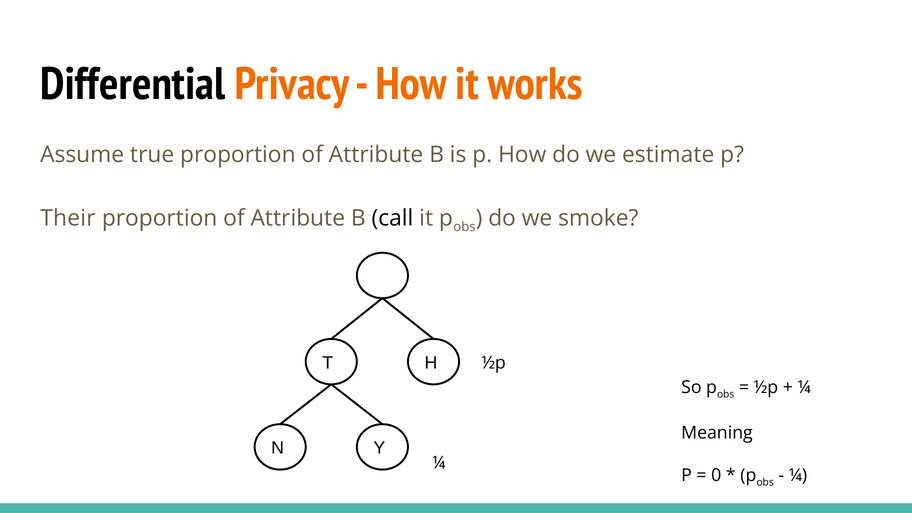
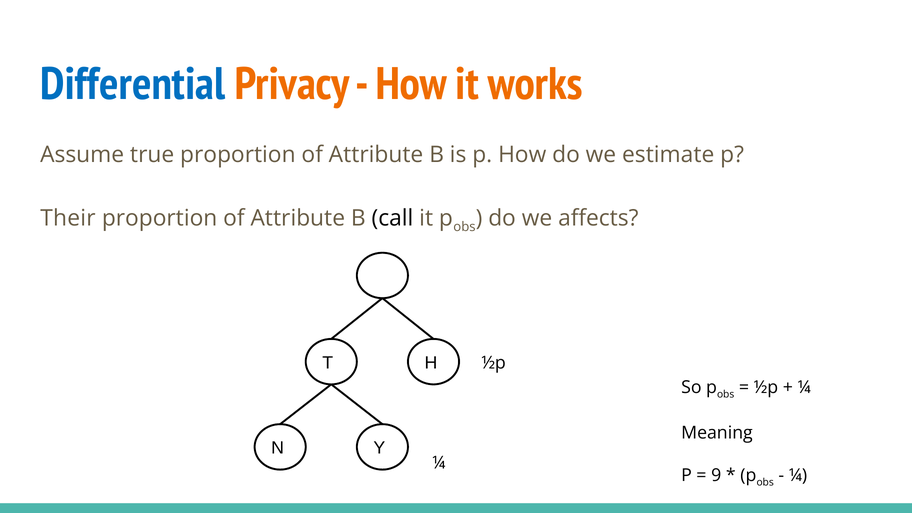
Differential colour: black -> blue
smoke: smoke -> affects
0: 0 -> 9
